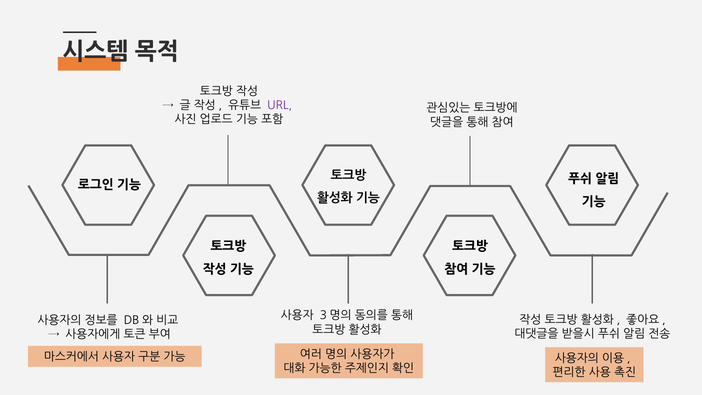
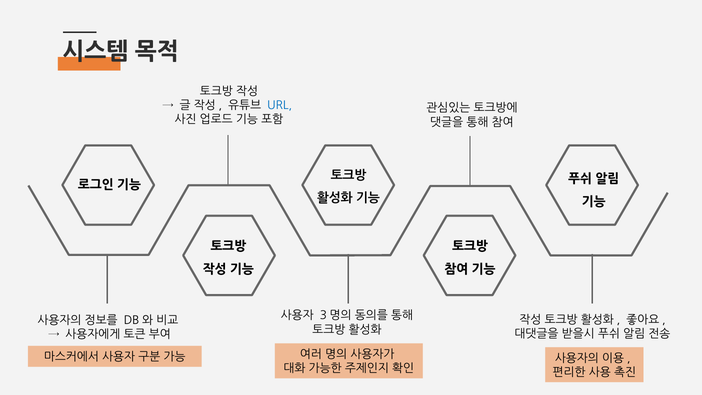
URL colour: purple -> blue
